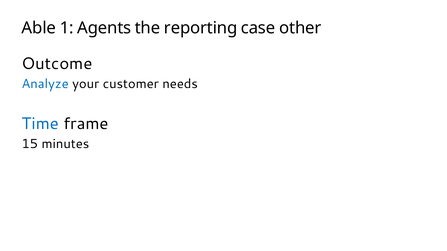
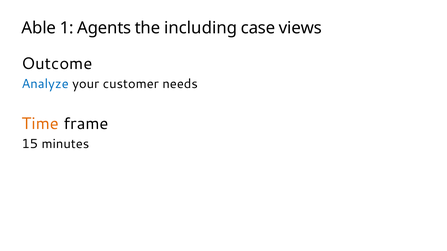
reporting: reporting -> including
other: other -> views
Time colour: blue -> orange
